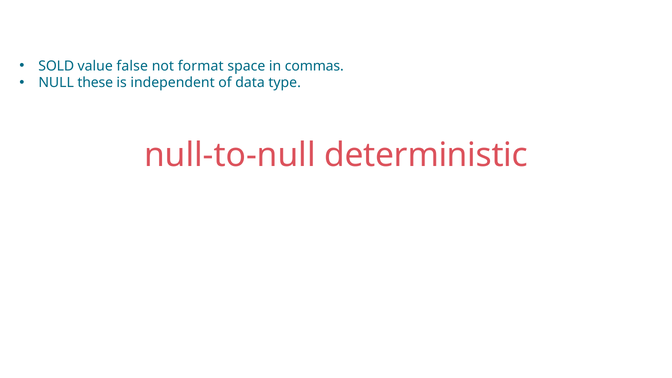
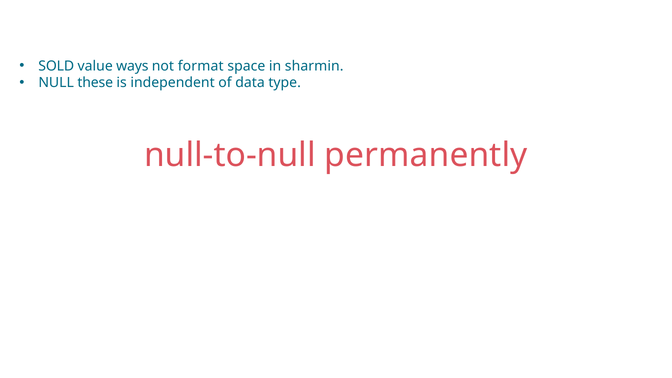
false: false -> ways
commas: commas -> sharmin
deterministic: deterministic -> permanently
